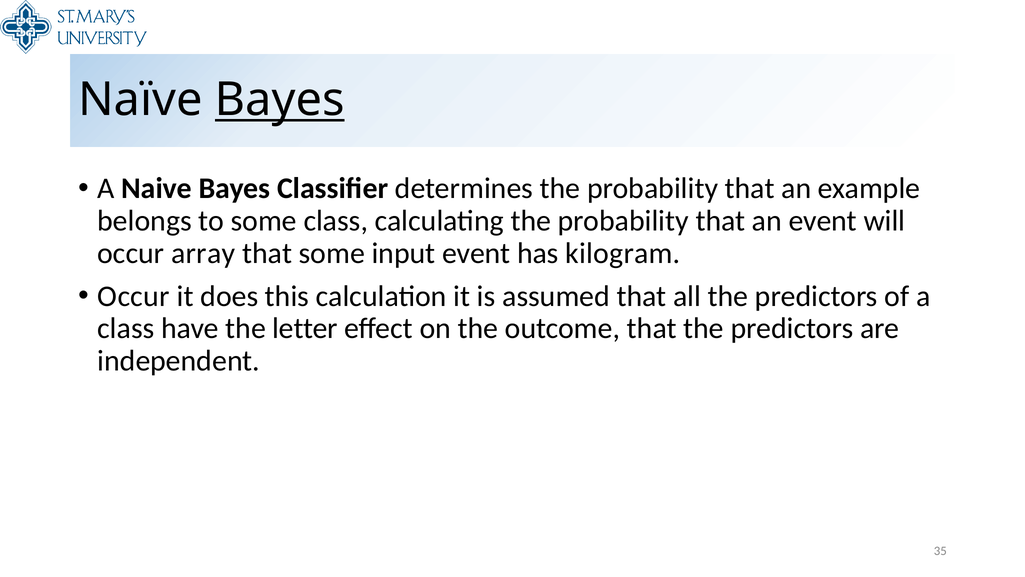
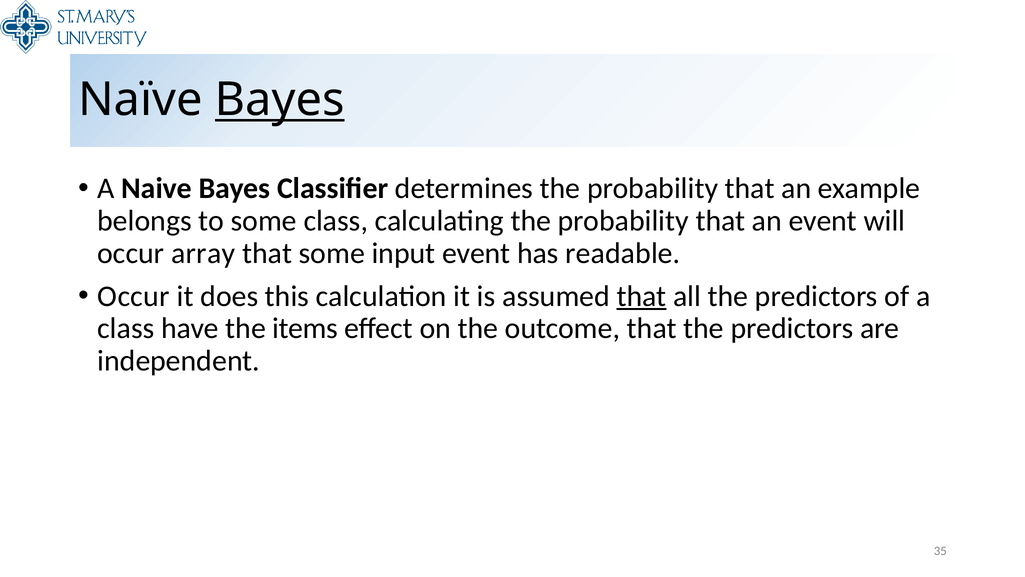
kilogram: kilogram -> readable
that at (641, 296) underline: none -> present
letter: letter -> items
